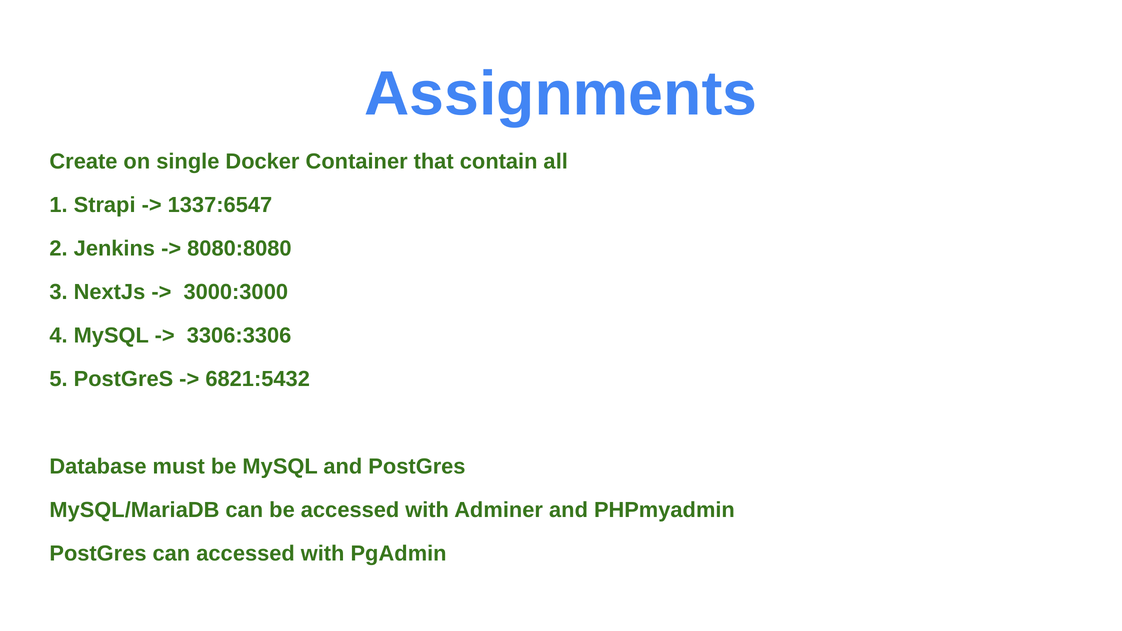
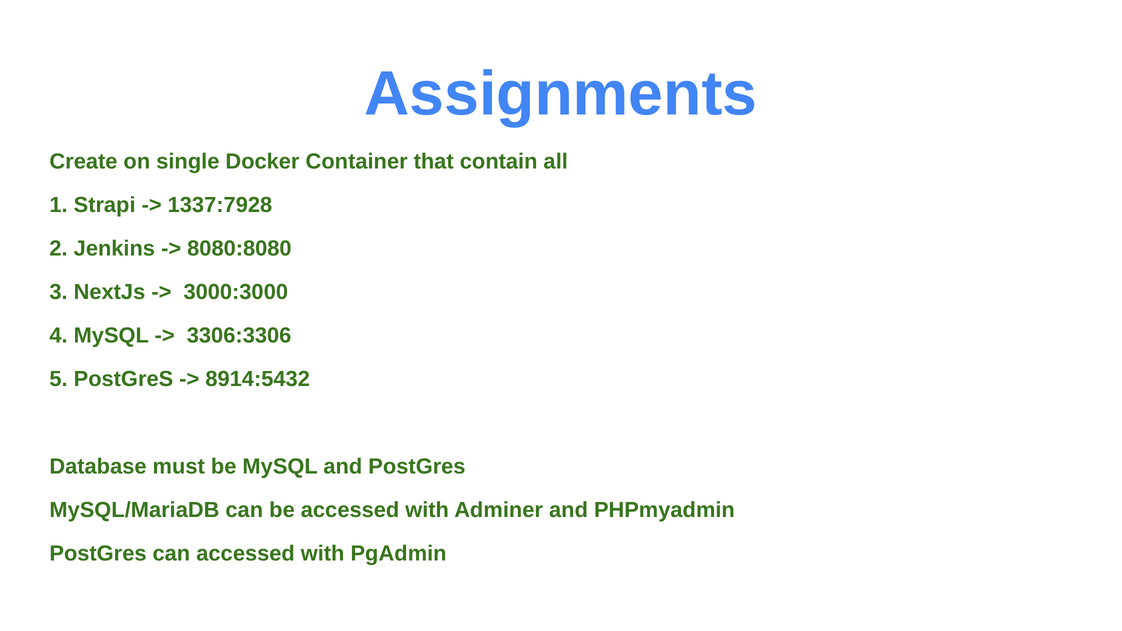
1337:6547: 1337:6547 -> 1337:7928
6821:5432: 6821:5432 -> 8914:5432
